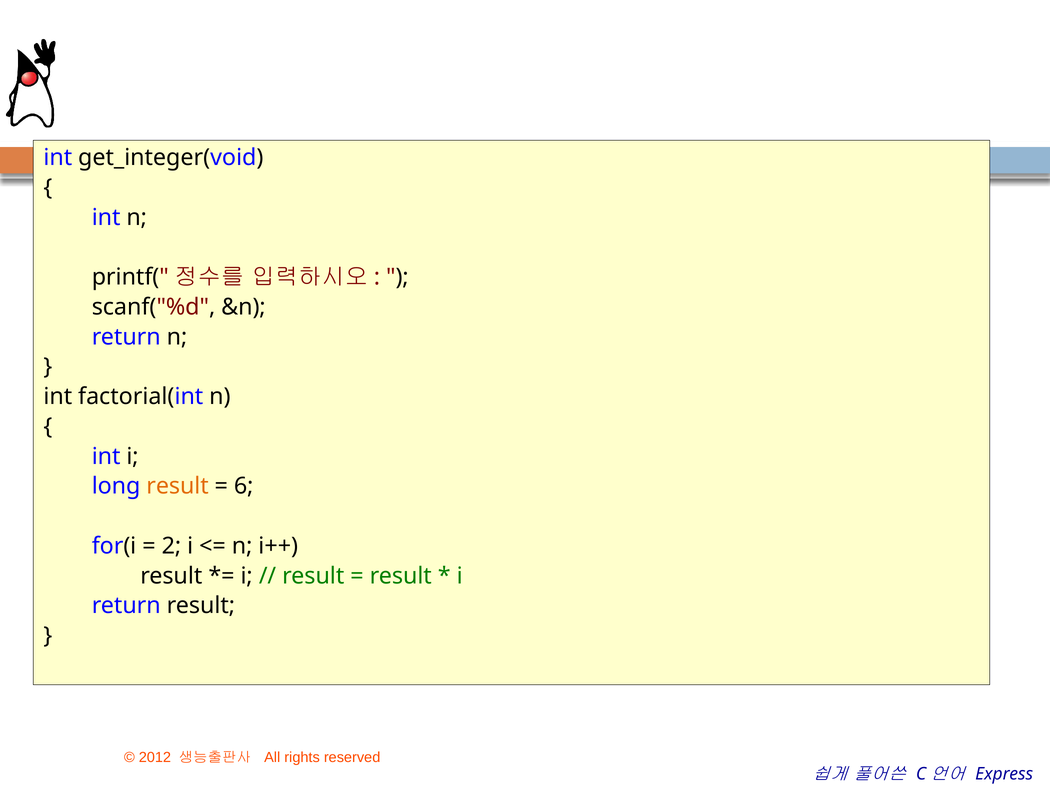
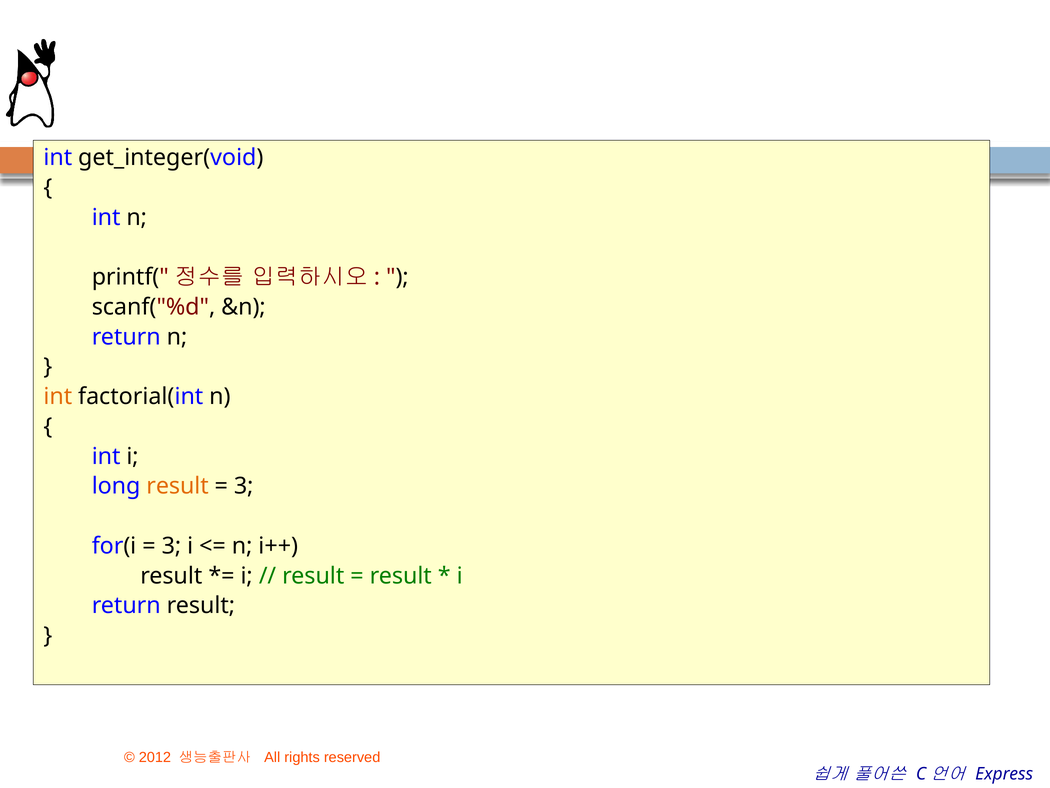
int at (58, 396) colour: black -> orange
6 at (244, 486): 6 -> 3
2 at (171, 546): 2 -> 3
